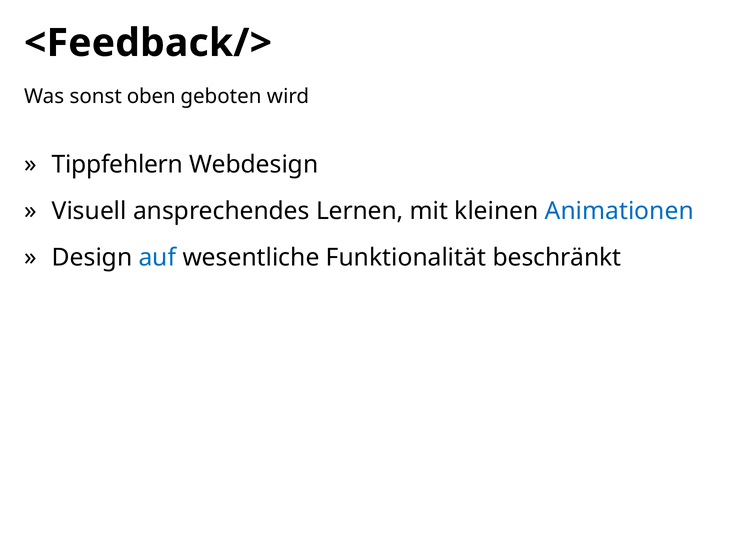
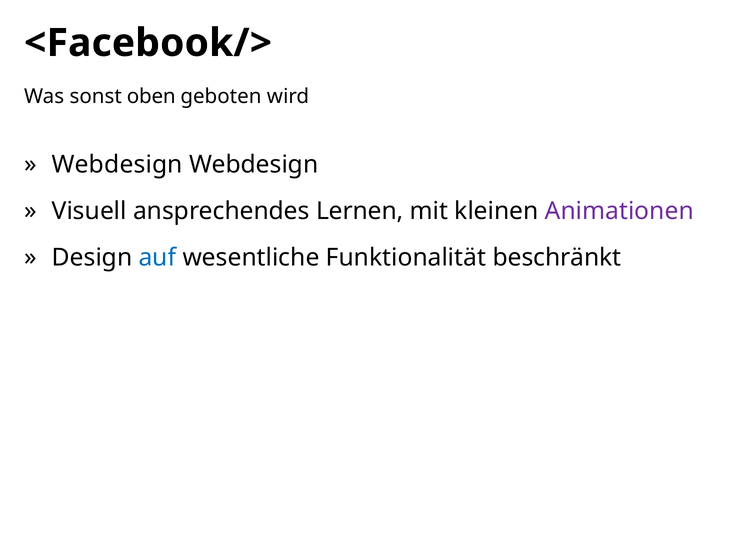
<Feedback/>: <Feedback/> -> <Facebook/>
Tippfehlern at (117, 165): Tippfehlern -> Webdesign
Animationen colour: blue -> purple
